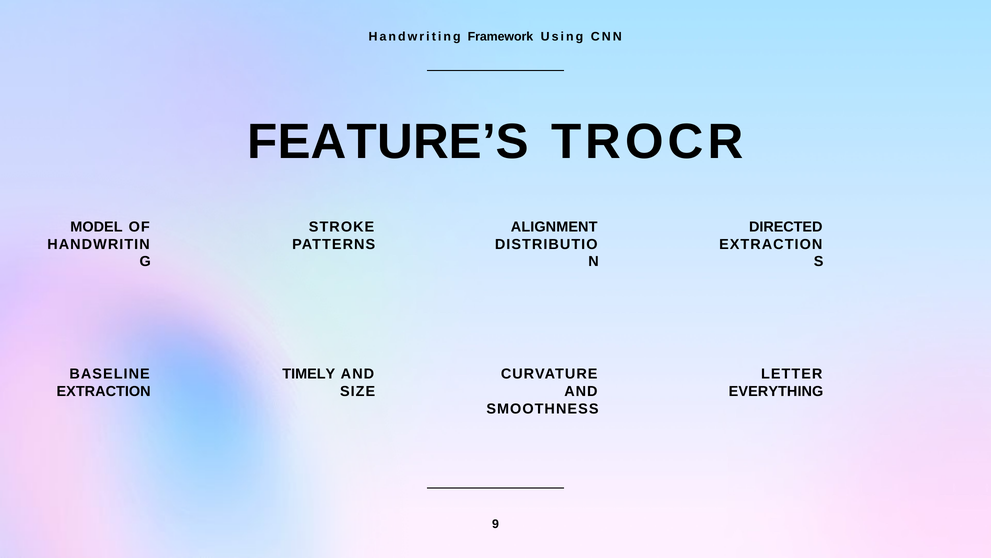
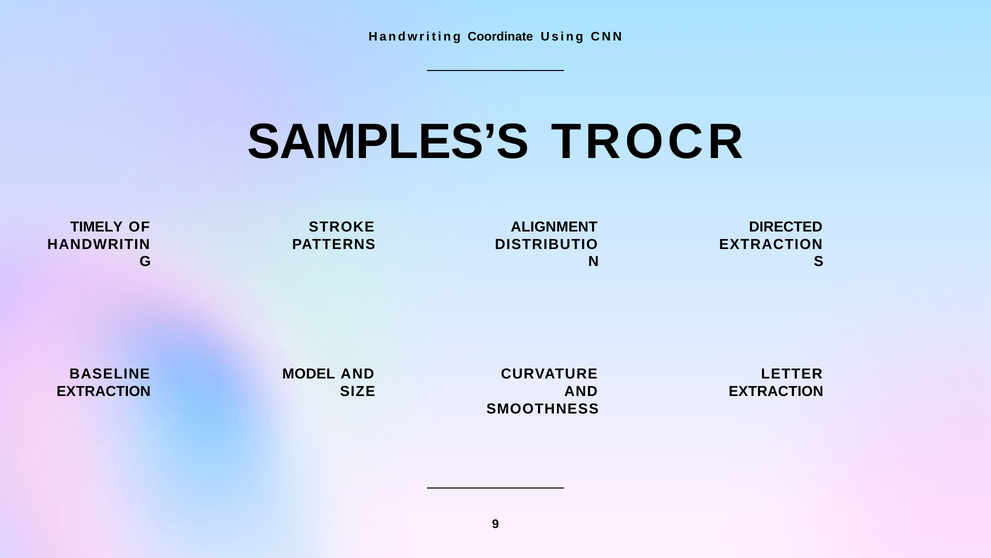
Framework: Framework -> Coordinate
FEATURE’S: FEATURE’S -> SAMPLES’S
MODEL: MODEL -> TIMELY
TIMELY: TIMELY -> MODEL
EVERYTHING at (776, 391): EVERYTHING -> EXTRACTION
